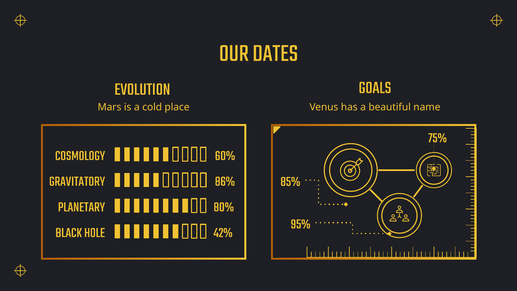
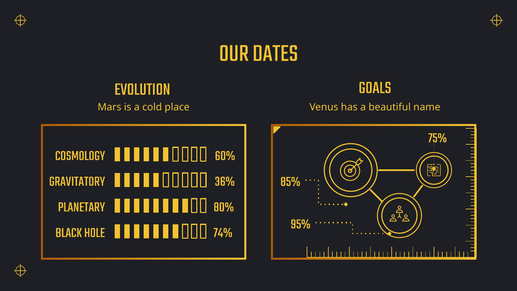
86%: 86% -> 36%
42%: 42% -> 74%
